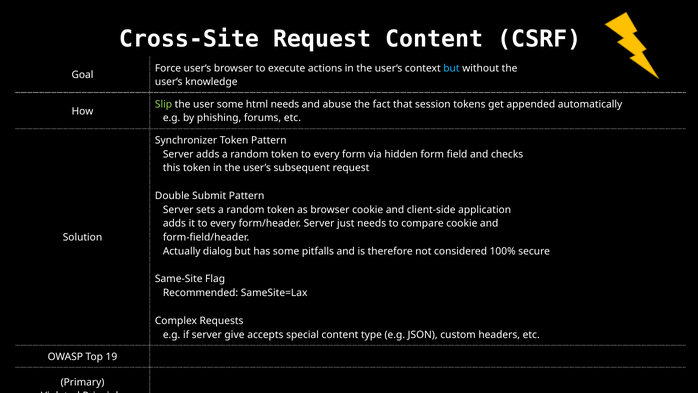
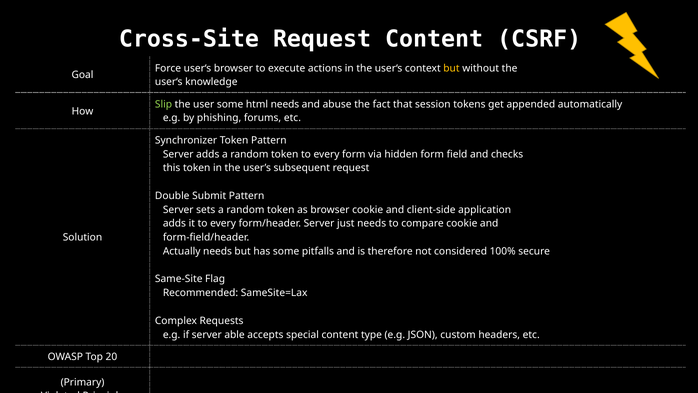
but at (451, 68) colour: light blue -> yellow
Actually dialog: dialog -> needs
give: give -> able
19: 19 -> 20
